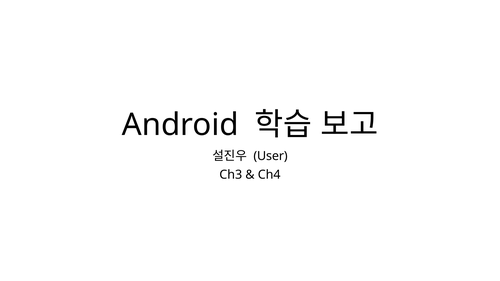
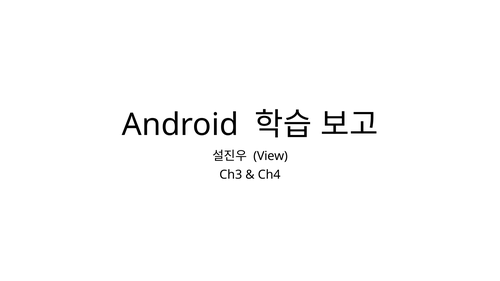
User: User -> View
